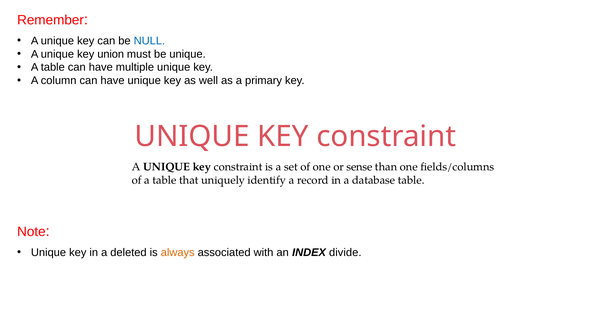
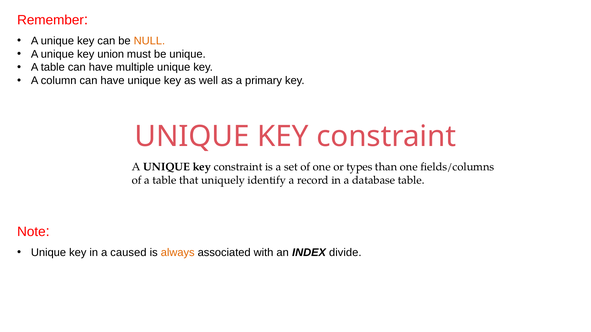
NULL colour: blue -> orange
sense: sense -> types
deleted: deleted -> caused
